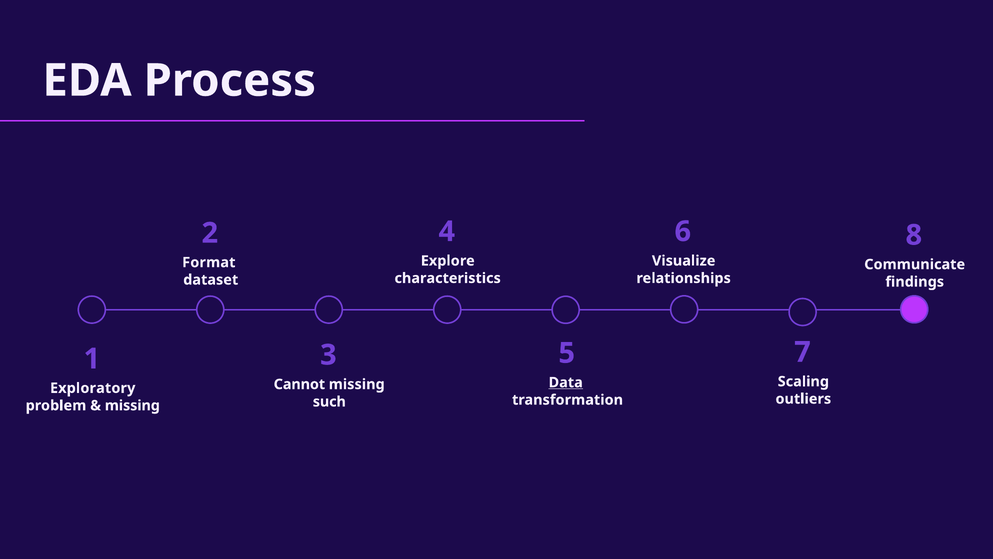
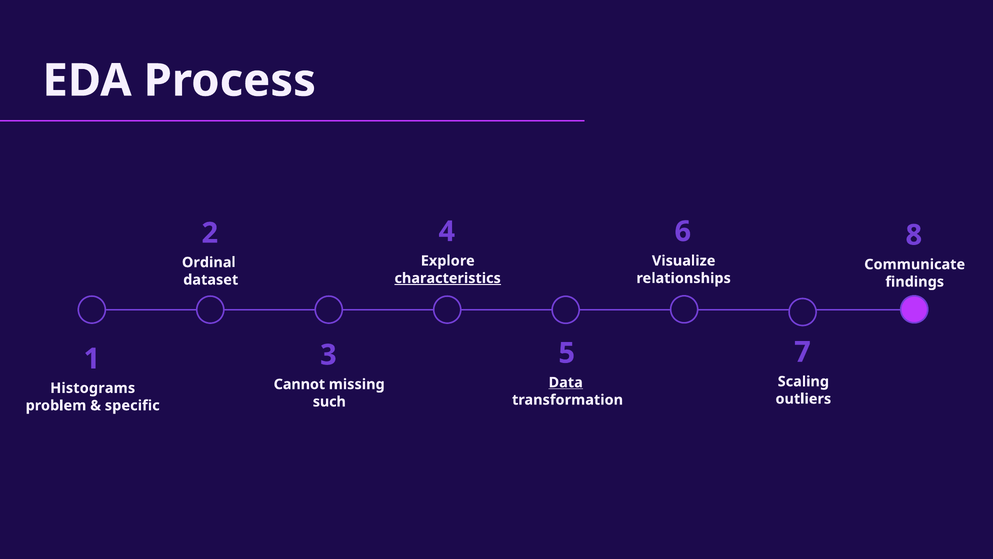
Format: Format -> Ordinal
characteristics underline: none -> present
Exploratory: Exploratory -> Histograms
missing at (132, 405): missing -> specific
